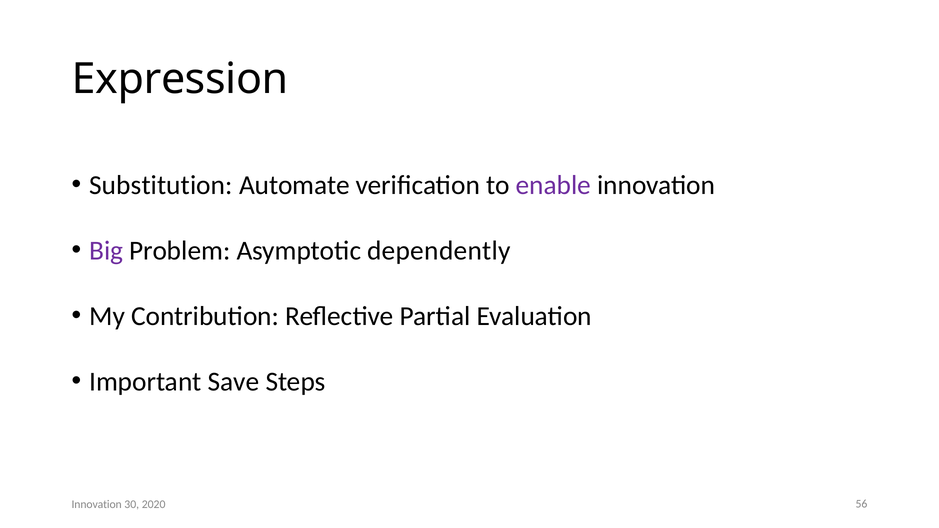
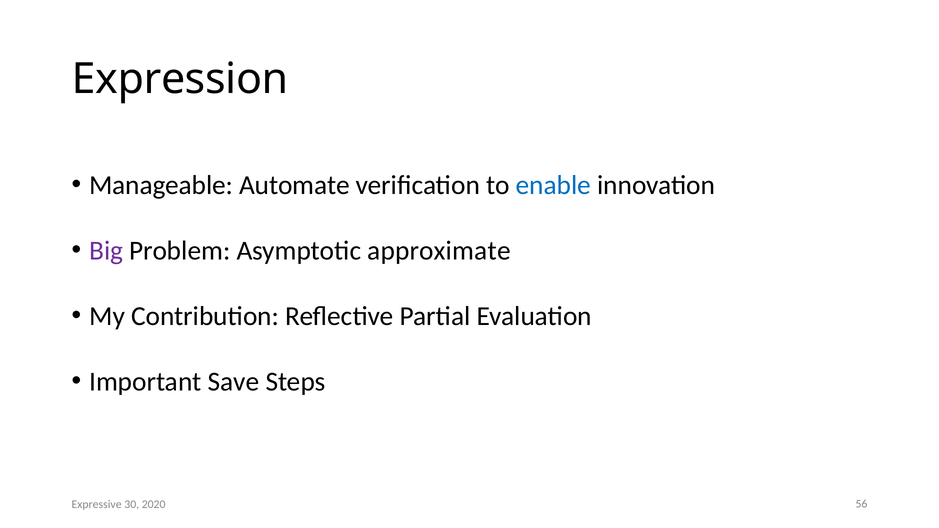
Substitution: Substitution -> Manageable
enable colour: purple -> blue
dependently: dependently -> approximate
Innovation at (97, 504): Innovation -> Expressive
